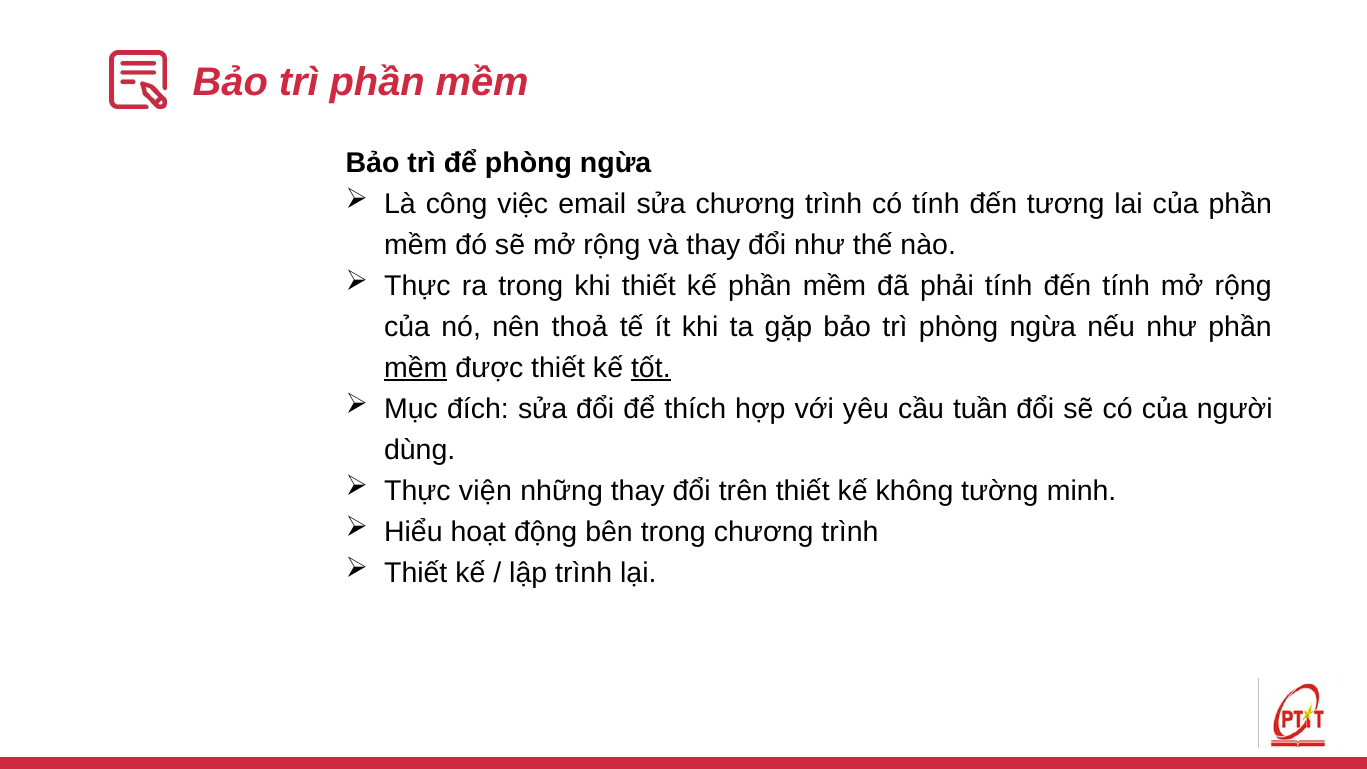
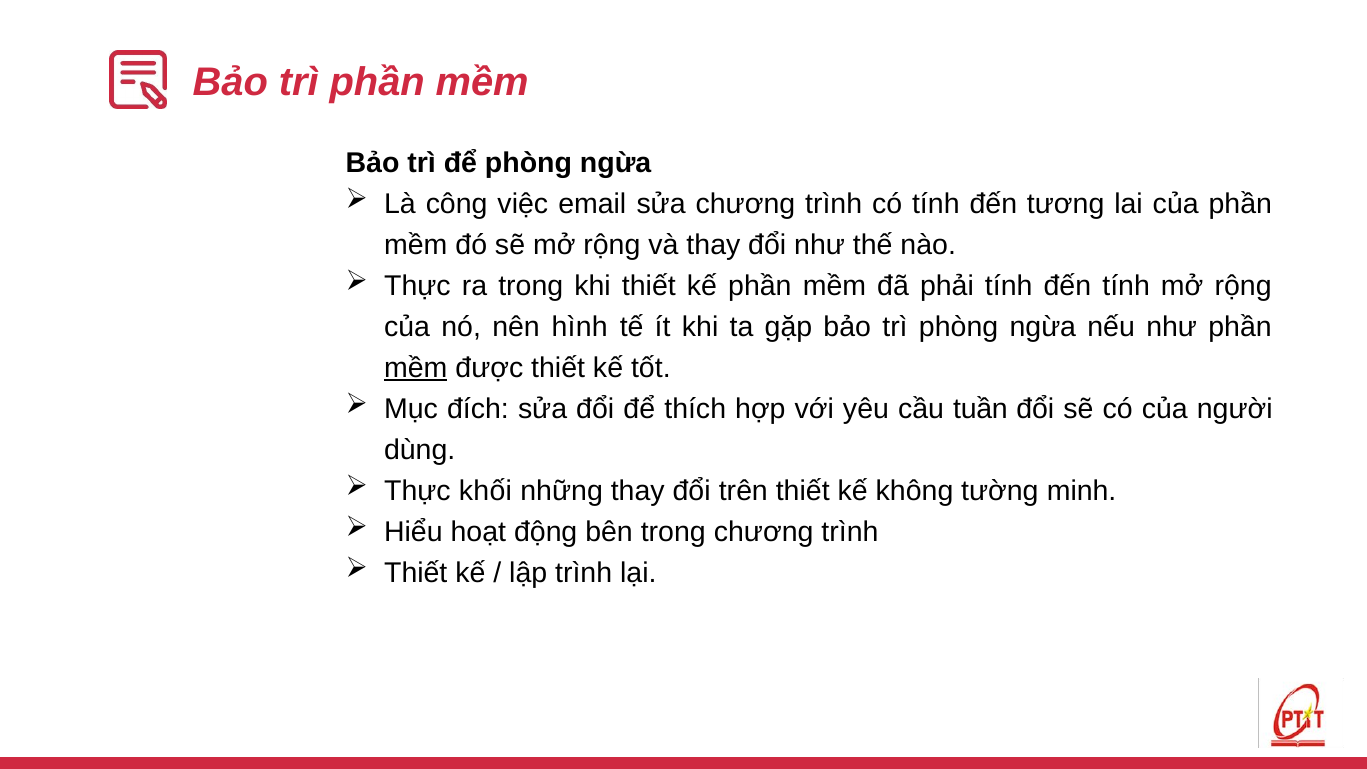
thoả: thoả -> hình
tốt underline: present -> none
viện: viện -> khối
